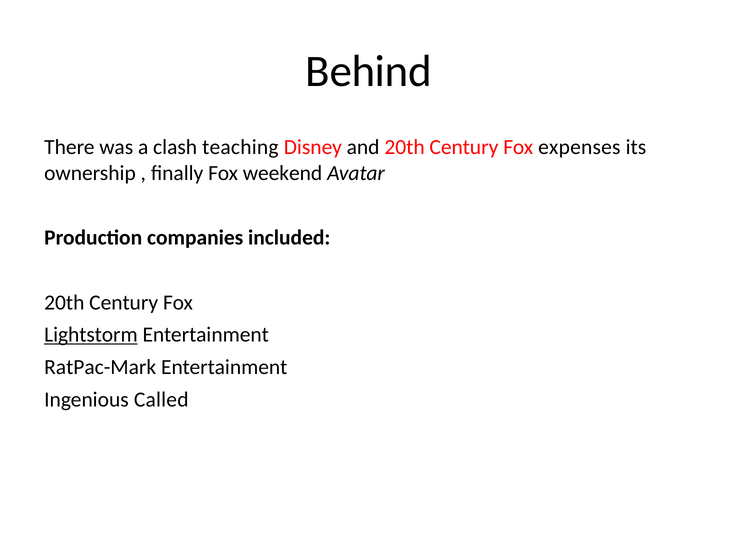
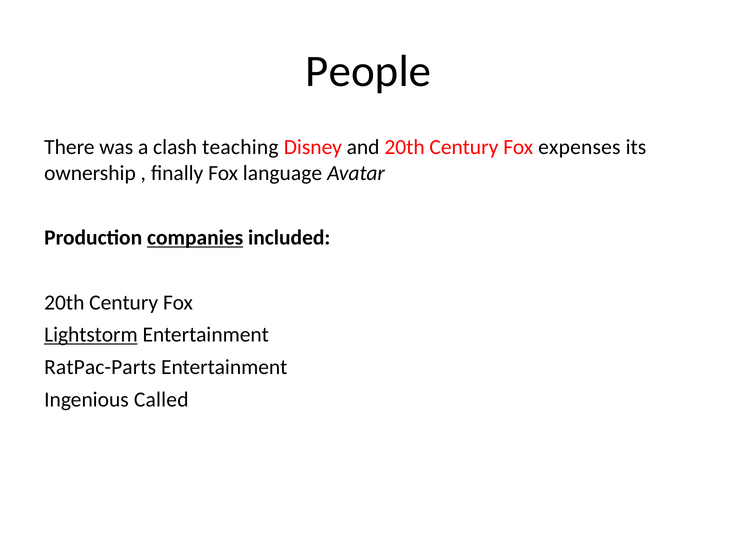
Behind: Behind -> People
weekend: weekend -> language
companies underline: none -> present
RatPac-Mark: RatPac-Mark -> RatPac-Parts
